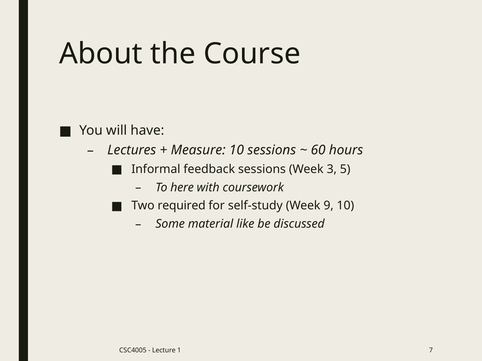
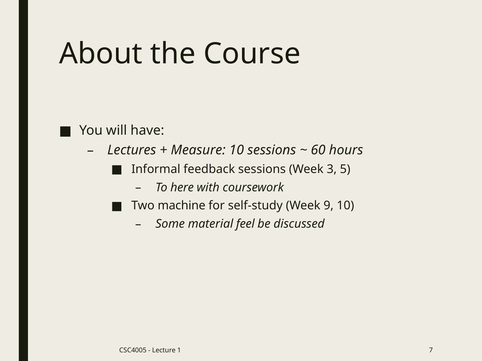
required: required -> machine
like: like -> feel
